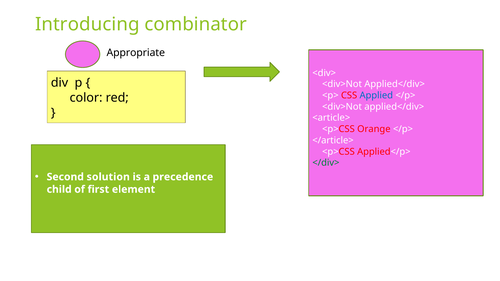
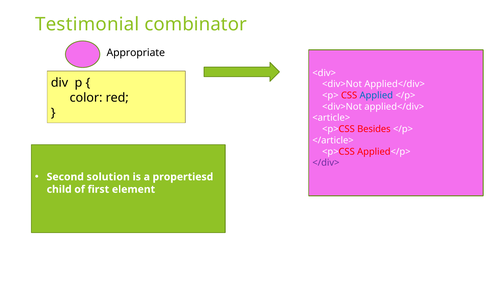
Introducing: Introducing -> Testimonial
Orange: Orange -> Besides
</div> colour: green -> purple
precedence: precedence -> propertiesd
